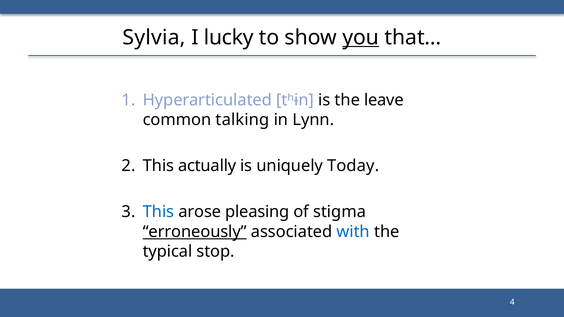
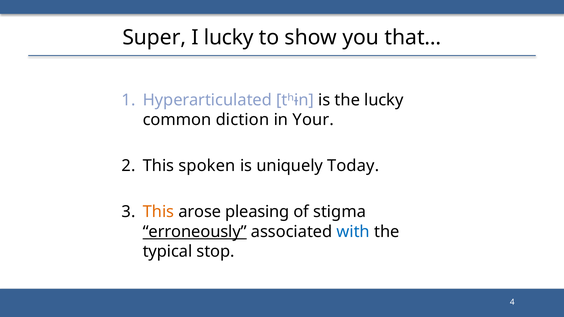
Sylvia: Sylvia -> Super
you underline: present -> none
the leave: leave -> lucky
talking: talking -> diction
Lynn: Lynn -> Your
actually: actually -> spoken
This at (158, 212) colour: blue -> orange
